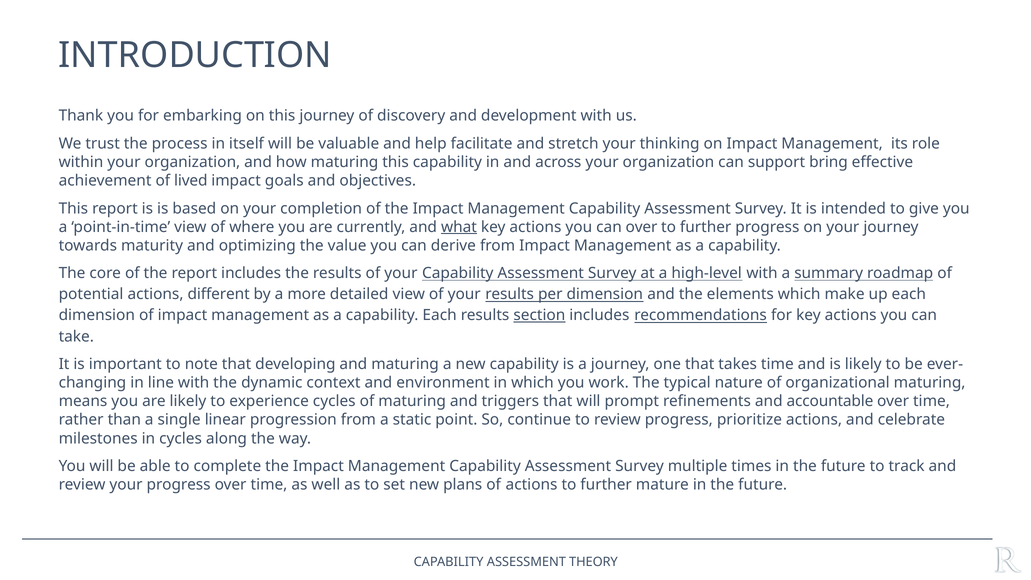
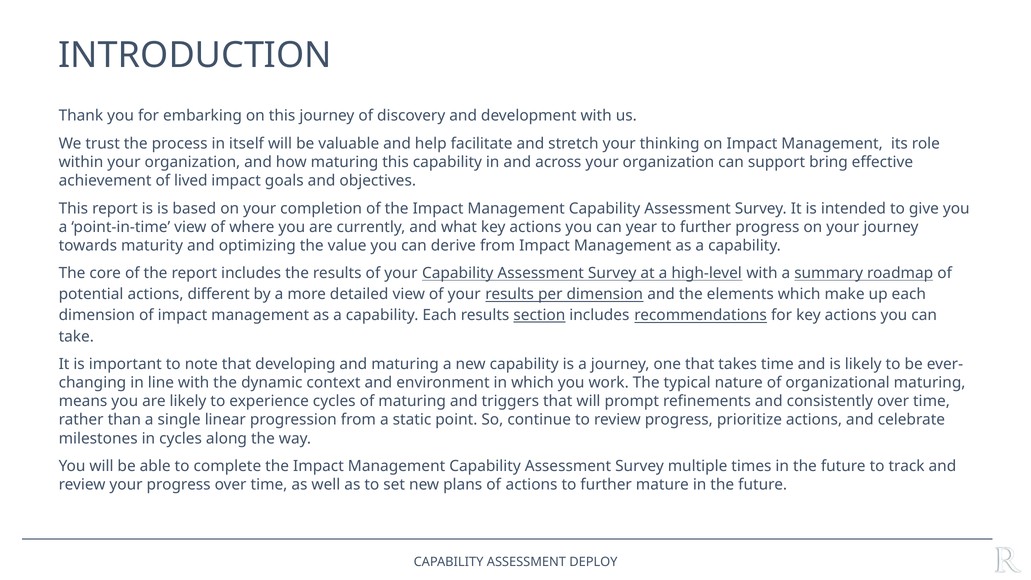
what underline: present -> none
can over: over -> year
accountable: accountable -> consistently
THEORY: THEORY -> DEPLOY
